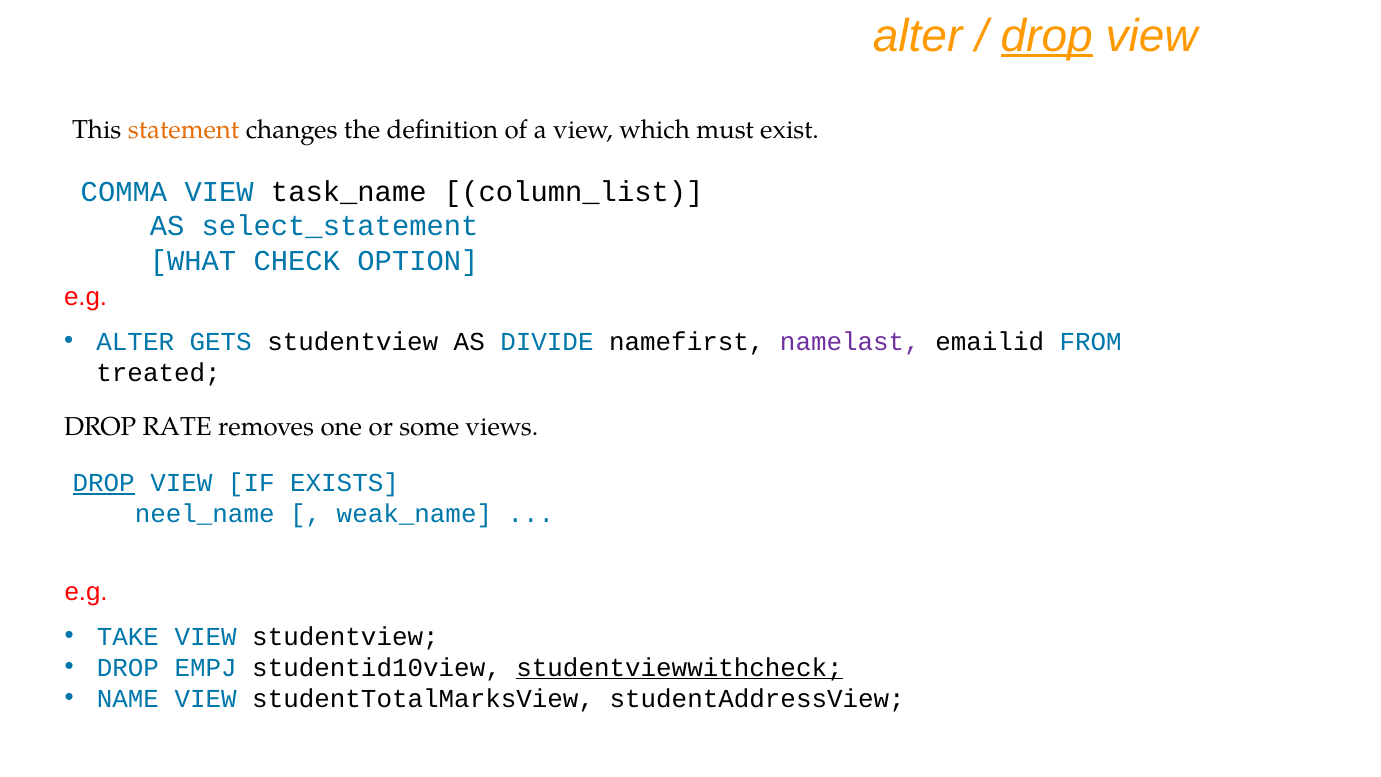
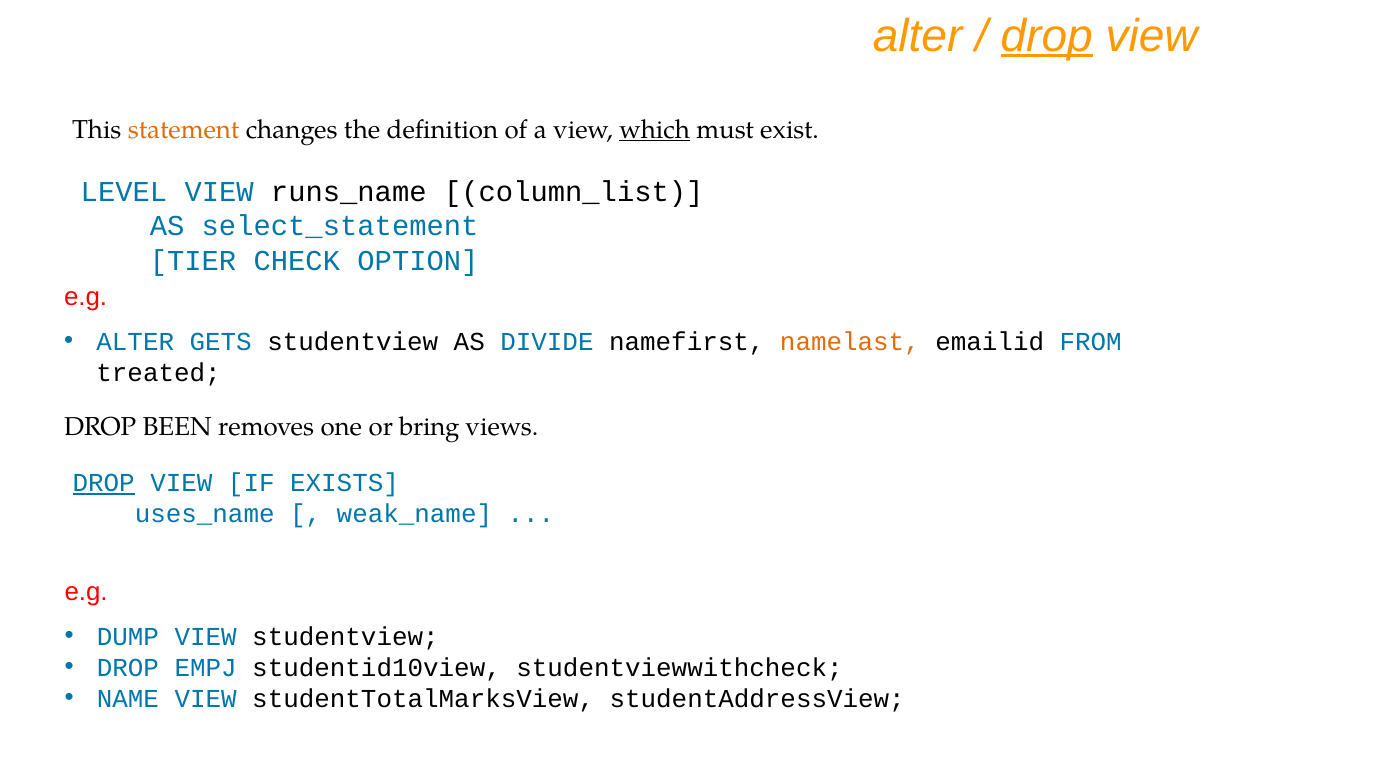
which underline: none -> present
COMMA: COMMA -> LEVEL
task_name: task_name -> runs_name
WHAT: WHAT -> TIER
namelast colour: purple -> orange
RATE: RATE -> BEEN
some: some -> bring
neel_name: neel_name -> uses_name
TAKE: TAKE -> DUMP
studentviewwithcheck underline: present -> none
